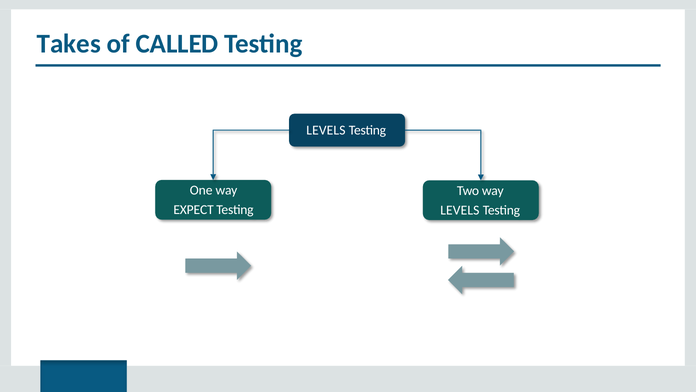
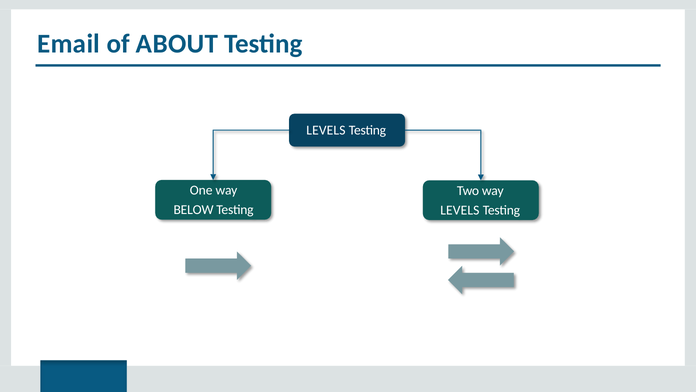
Takes: Takes -> Email
CALLED: CALLED -> ABOUT
EXPECT: EXPECT -> BELOW
